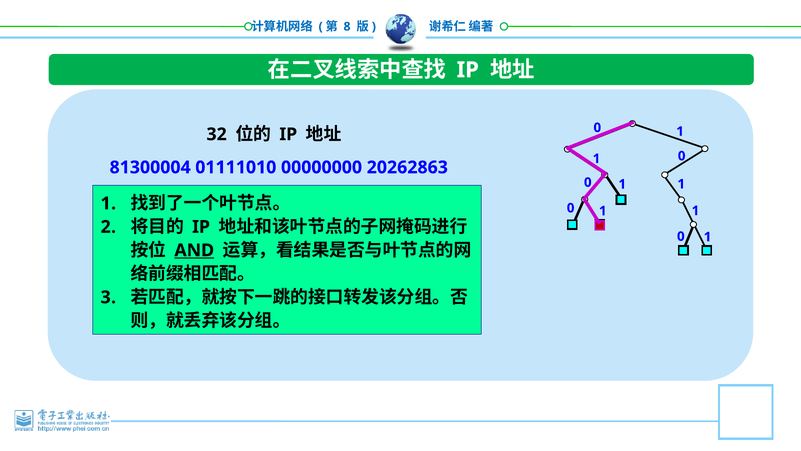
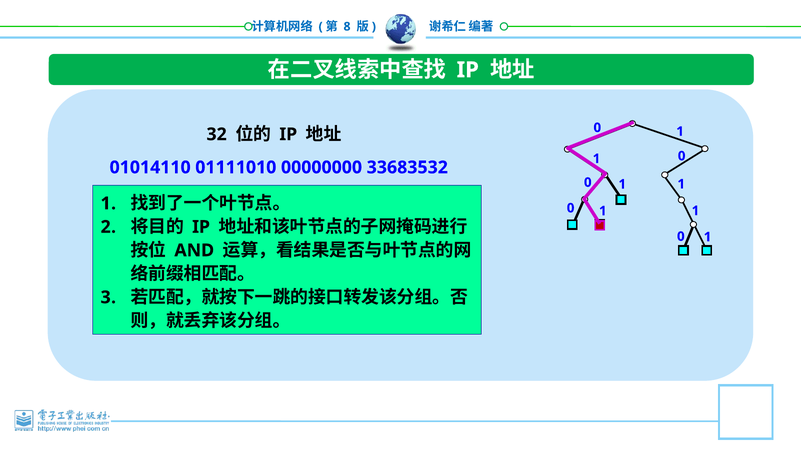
81300004: 81300004 -> 01014110
20262863: 20262863 -> 33683532
AND underline: present -> none
